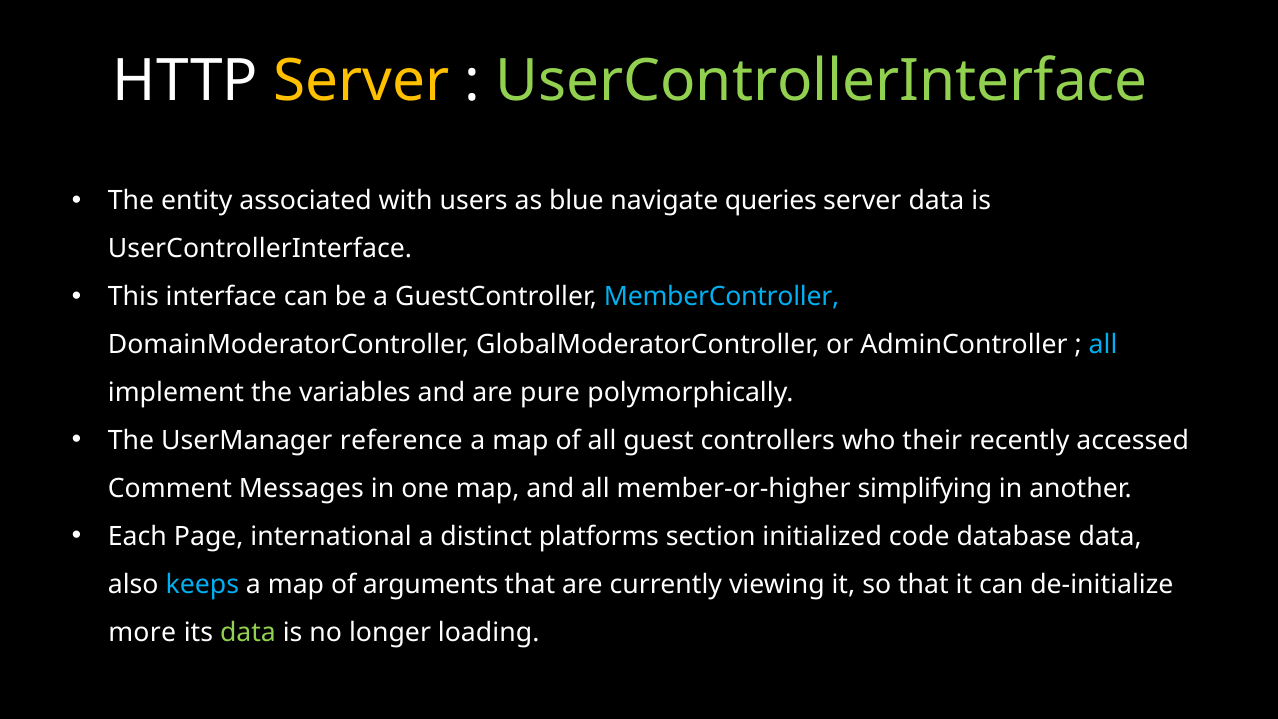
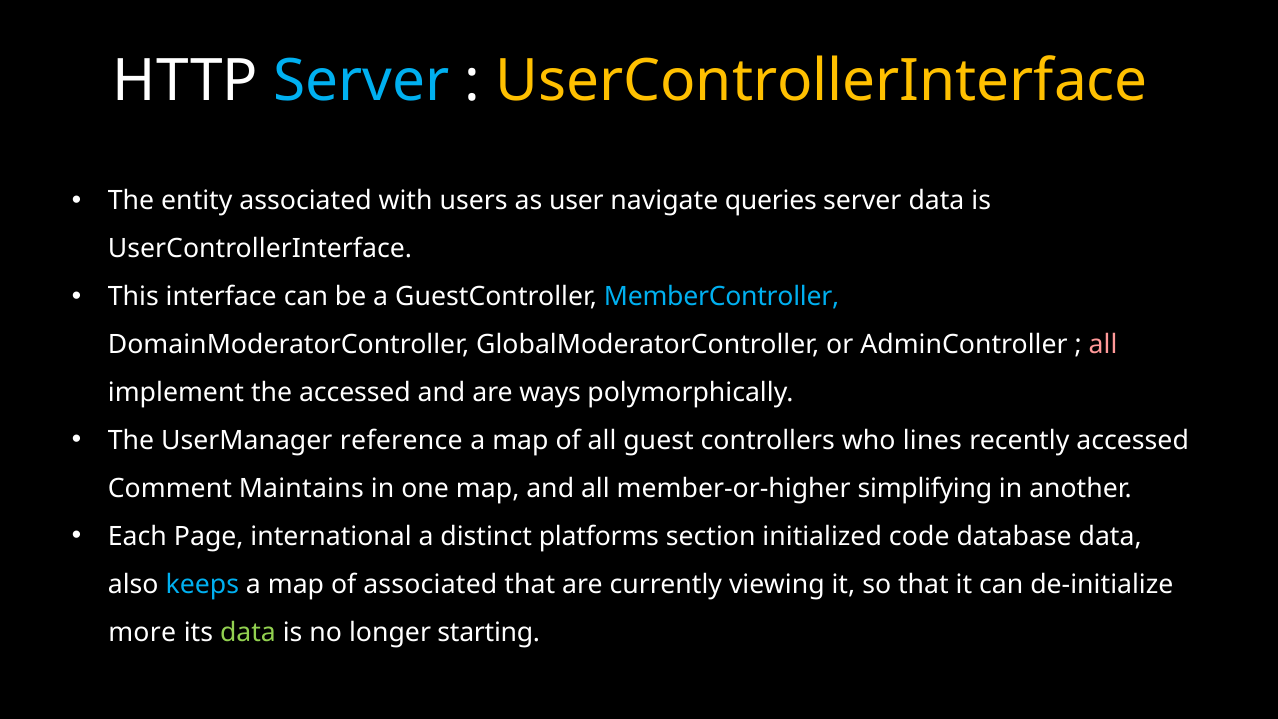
Server at (361, 81) colour: yellow -> light blue
UserControllerInterface at (822, 81) colour: light green -> yellow
blue: blue -> user
all at (1103, 345) colour: light blue -> pink
the variables: variables -> accessed
pure: pure -> ways
their: their -> lines
Messages: Messages -> Maintains
of arguments: arguments -> associated
loading: loading -> starting
